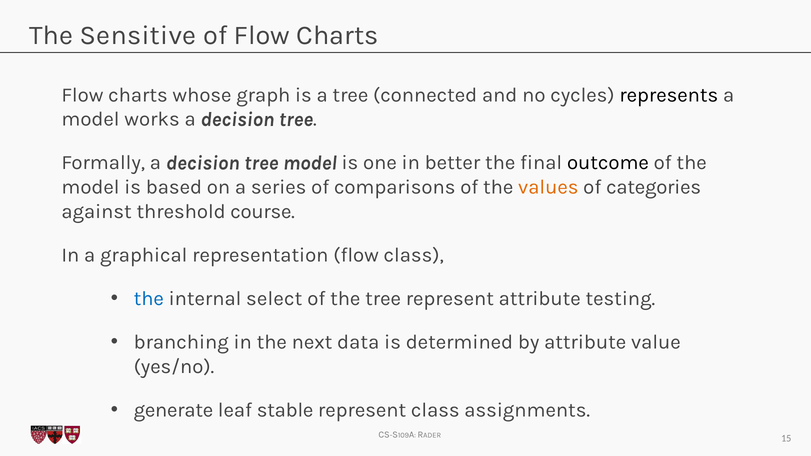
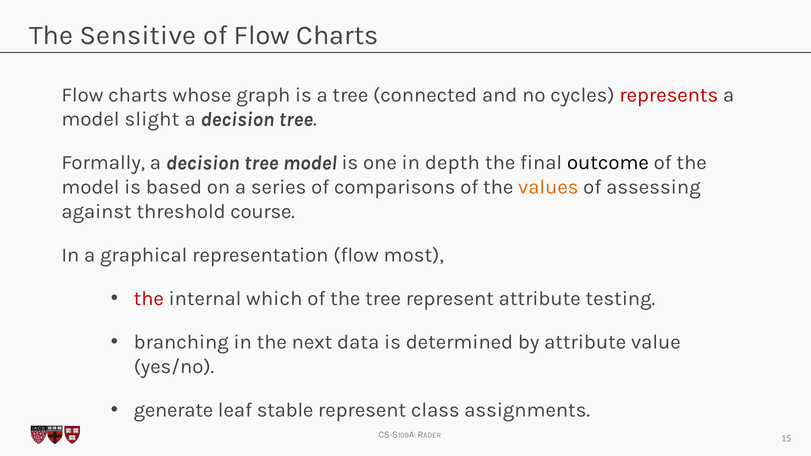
represents colour: black -> red
works: works -> slight
better: better -> depth
categories: categories -> assessing
flow class: class -> most
the at (149, 299) colour: blue -> red
select: select -> which
